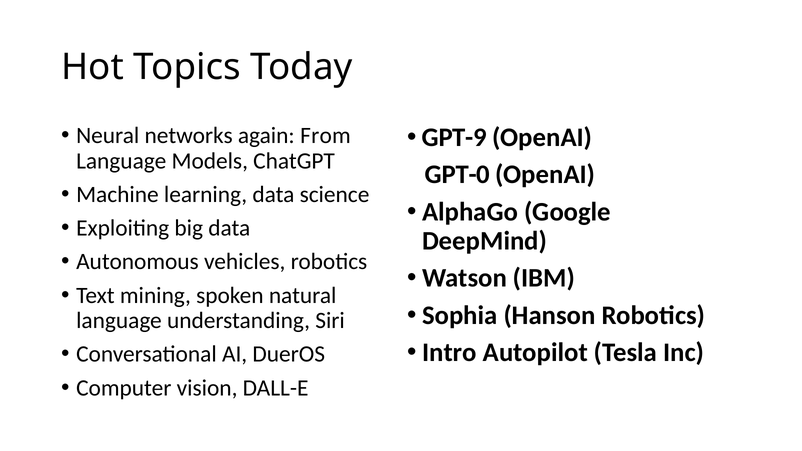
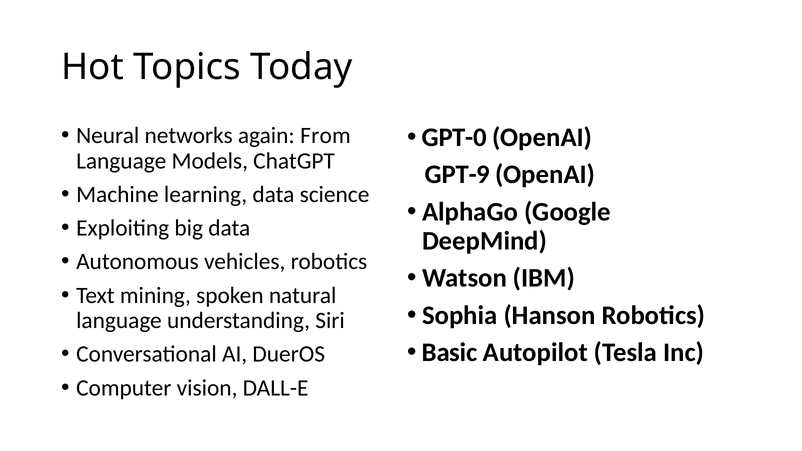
GPT-9: GPT-9 -> GPT-0
GPT-0: GPT-0 -> GPT-9
Intro: Intro -> Basic
